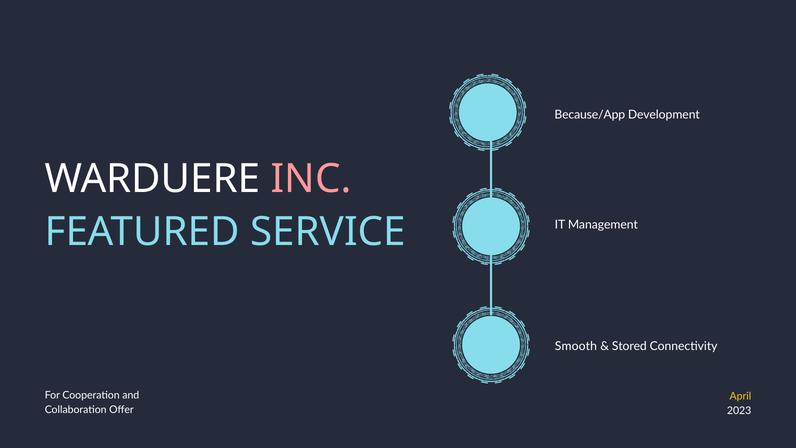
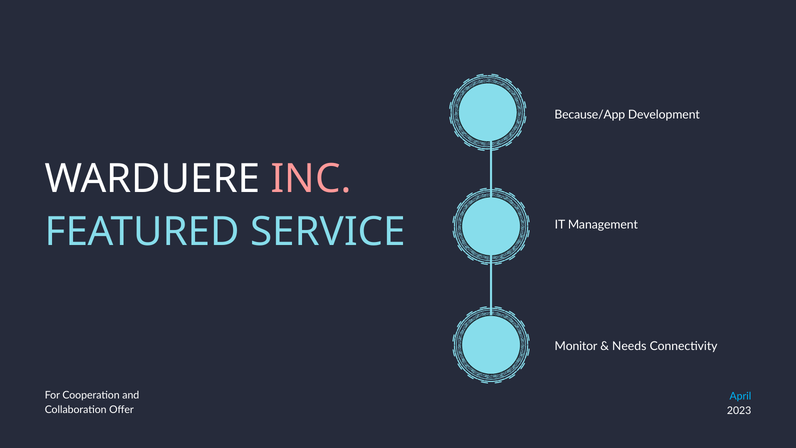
Smooth: Smooth -> Monitor
Stored: Stored -> Needs
April colour: yellow -> light blue
